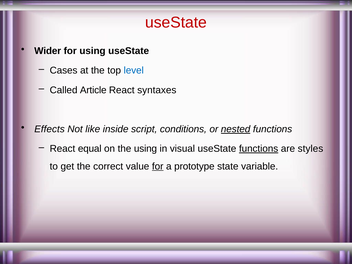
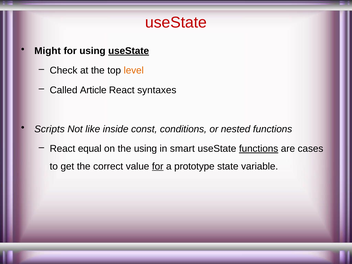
Wider: Wider -> Might
useState at (129, 51) underline: none -> present
Cases: Cases -> Check
level colour: blue -> orange
Effects: Effects -> Scripts
script: script -> const
nested underline: present -> none
visual: visual -> smart
styles: styles -> cases
